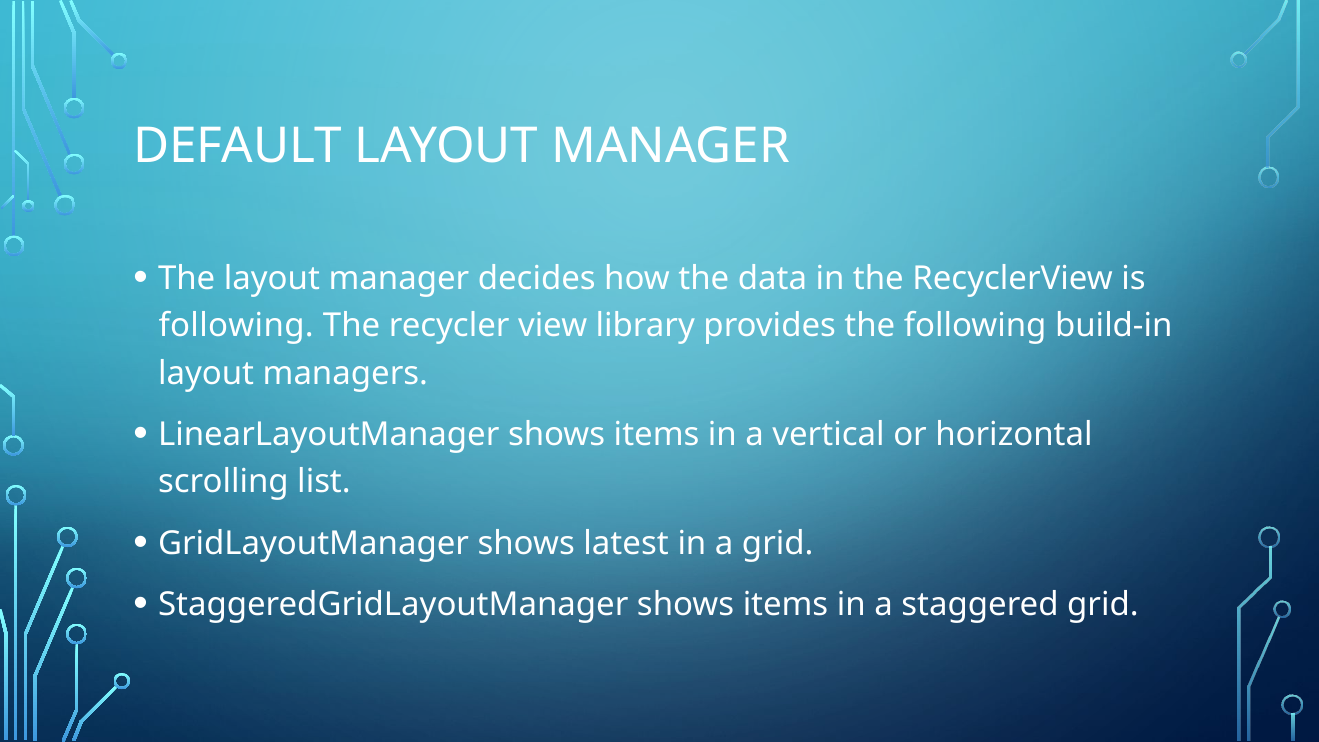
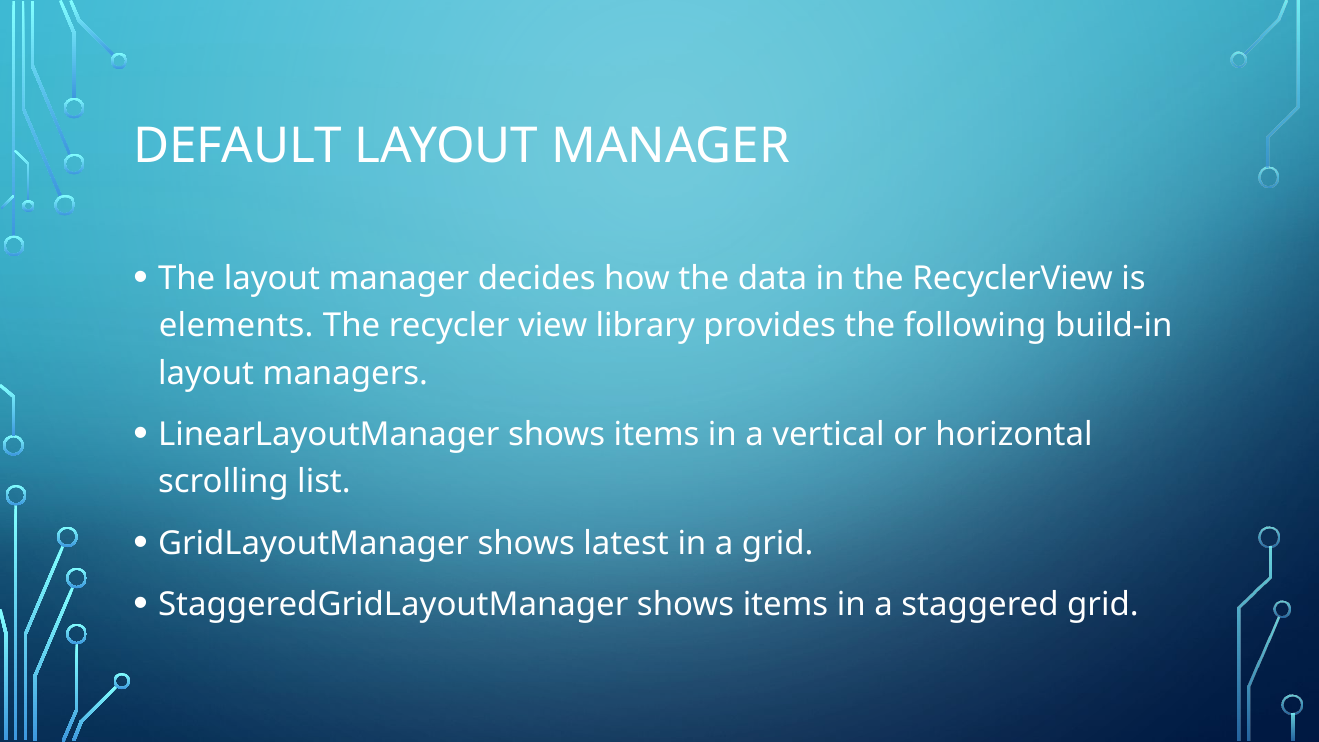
following at (236, 326): following -> elements
